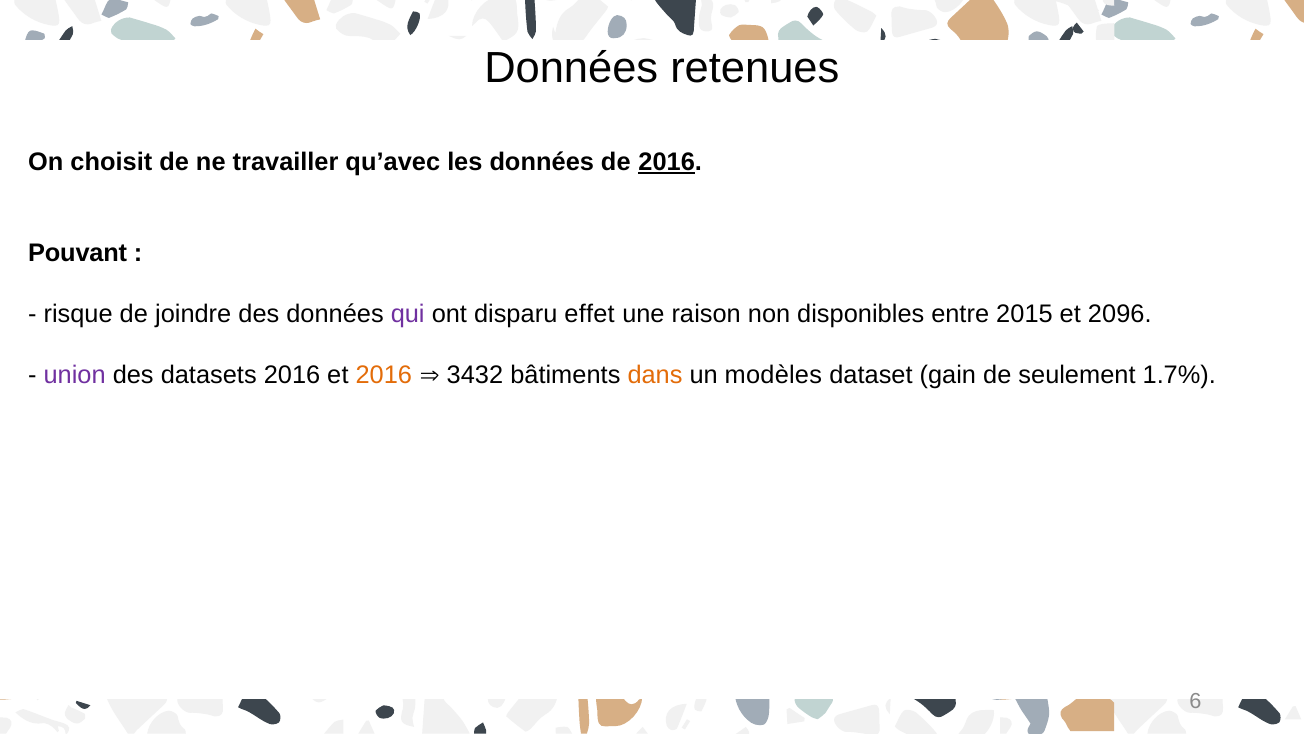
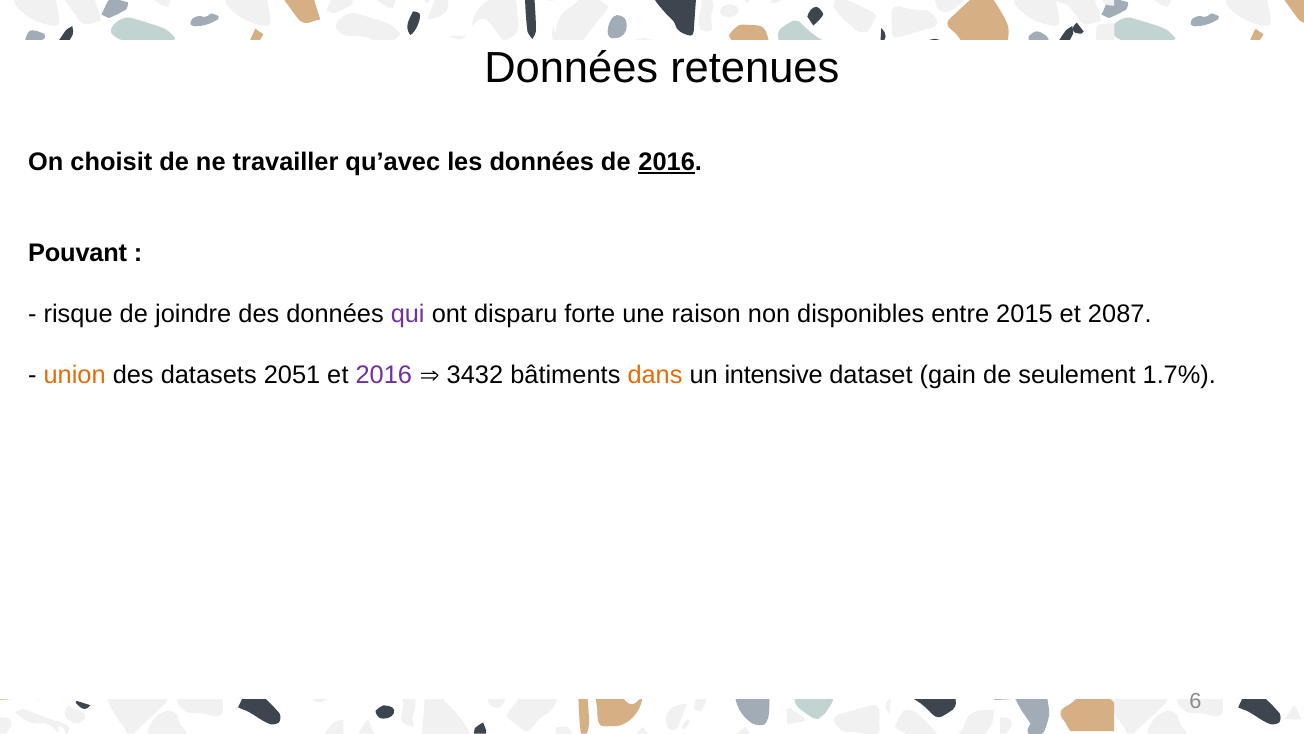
effet: effet -> forte
2096: 2096 -> 2087
union colour: purple -> orange
datasets 2016: 2016 -> 2051
2016 at (384, 375) colour: orange -> purple
modèles: modèles -> intensive
